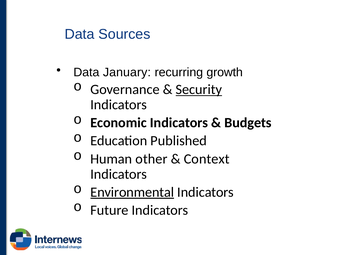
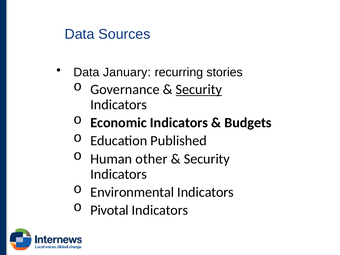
growth: growth -> stories
Context at (207, 159): Context -> Security
Environmental underline: present -> none
Future: Future -> Pivotal
